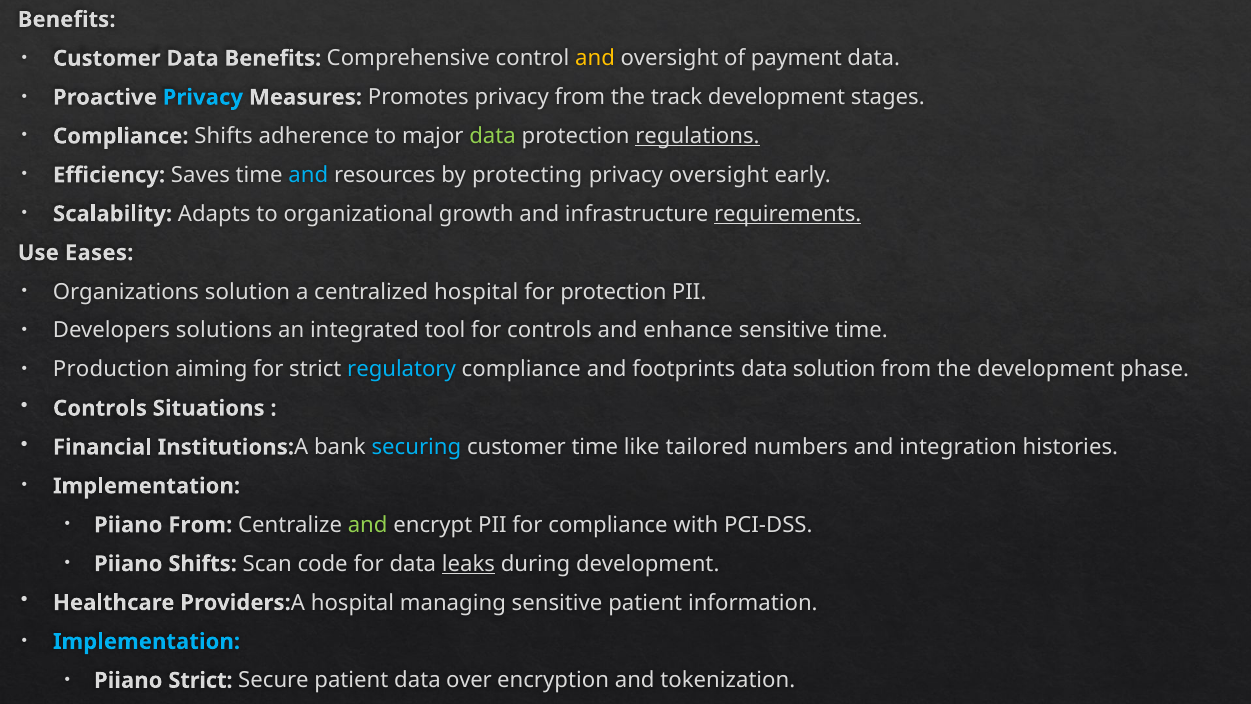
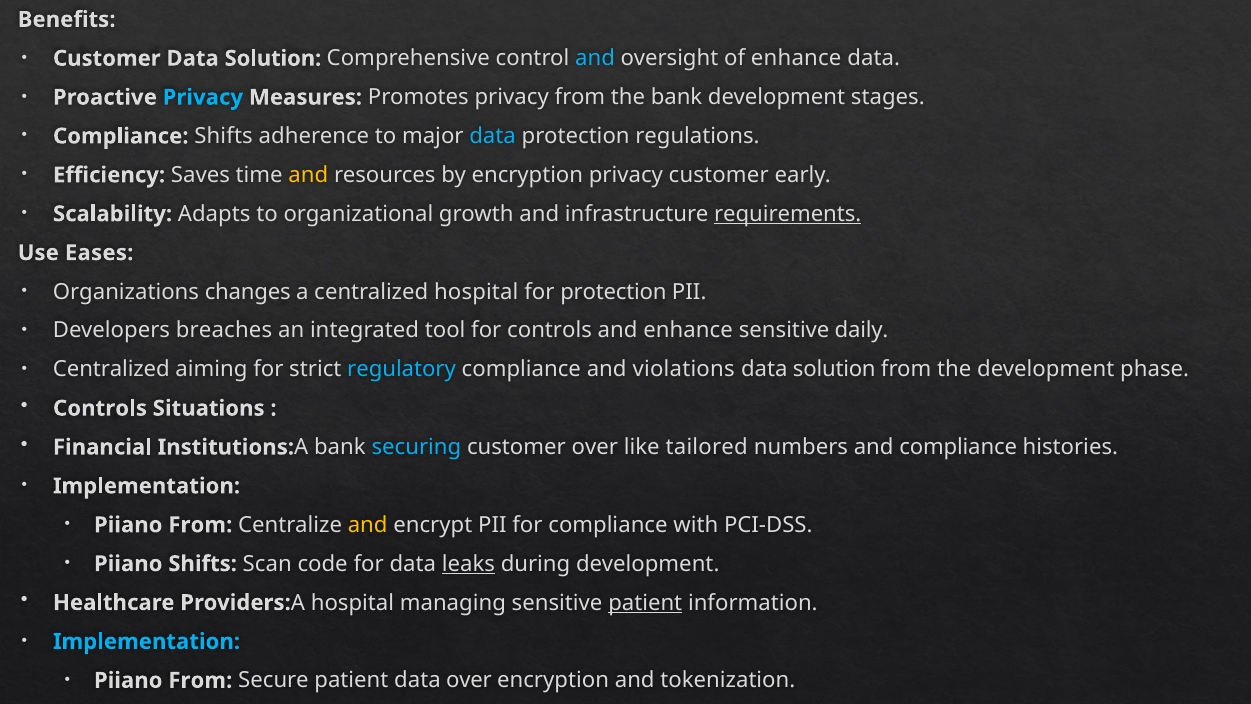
Benefits at (273, 58): Benefits -> Solution
and at (595, 58) colour: yellow -> light blue
of payment: payment -> enhance
the track: track -> bank
data at (493, 136) colour: light green -> light blue
regulations underline: present -> none
and at (308, 175) colour: light blue -> yellow
by protecting: protecting -> encryption
privacy oversight: oversight -> customer
Organizations solution: solution -> changes
solutions: solutions -> breaches
sensitive time: time -> daily
Production at (111, 369): Production -> Centralized
footprints: footprints -> violations
customer time: time -> over
and integration: integration -> compliance
and at (368, 525) colour: light green -> yellow
patient at (645, 602) underline: none -> present
Strict at (200, 680): Strict -> From
